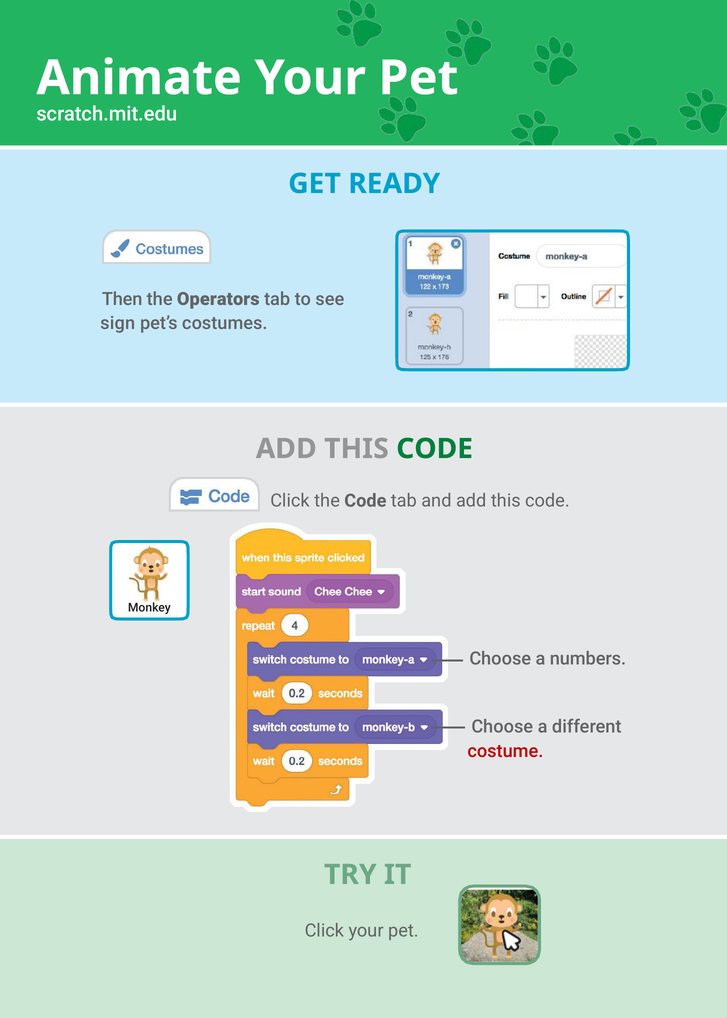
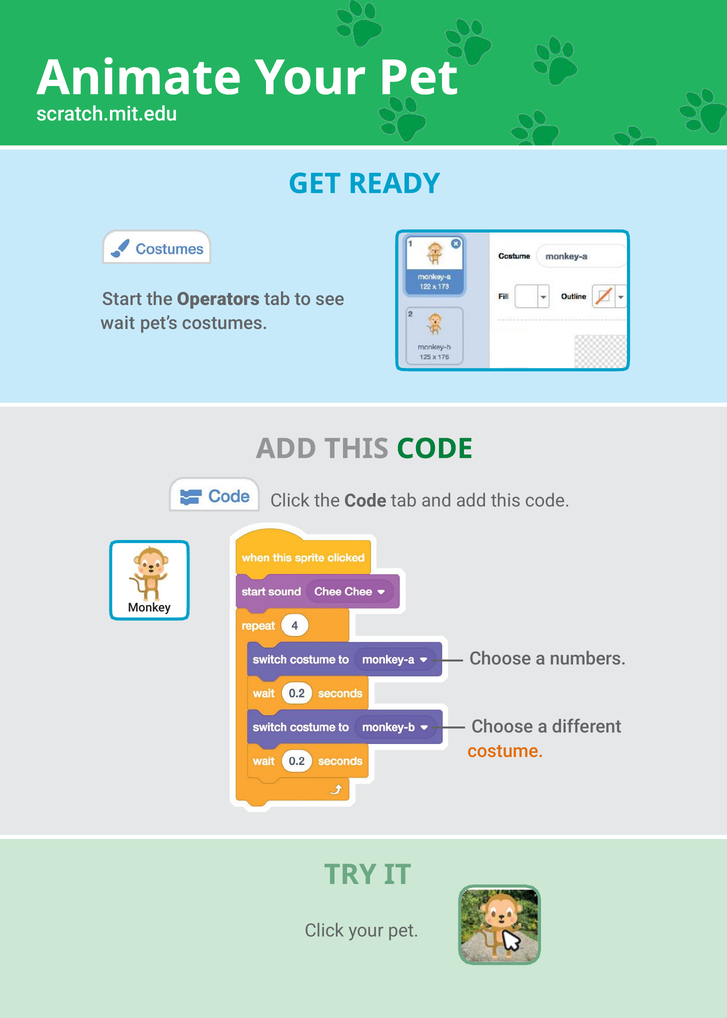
Then: Then -> Start
sign: sign -> wait
costume colour: red -> orange
